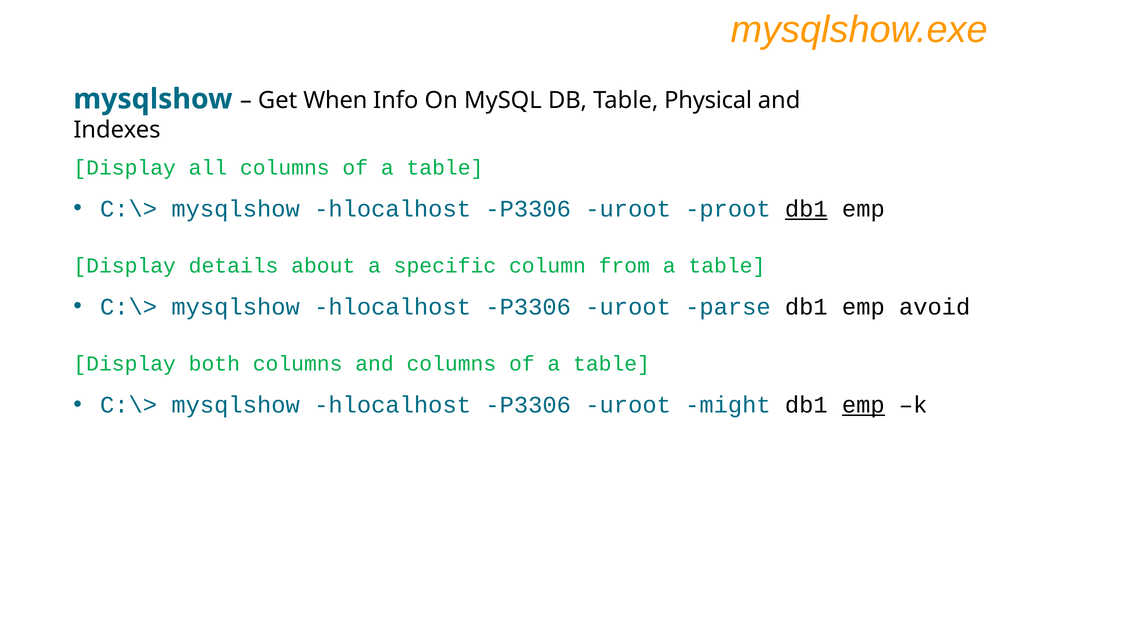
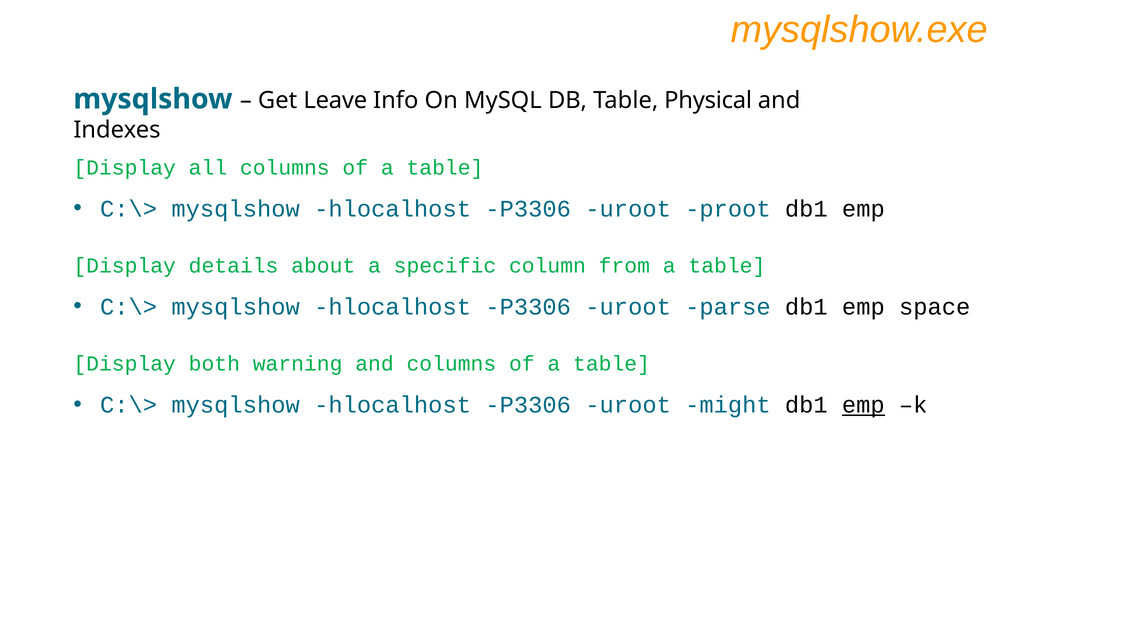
When: When -> Leave
db1 at (806, 209) underline: present -> none
avoid: avoid -> space
both columns: columns -> warning
